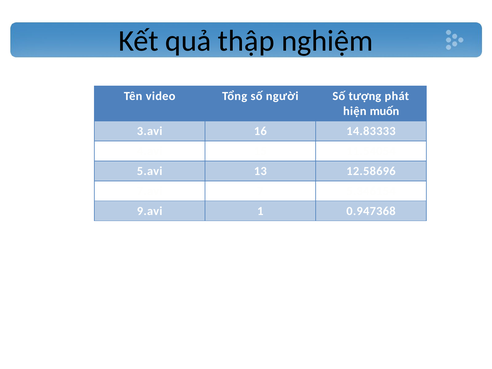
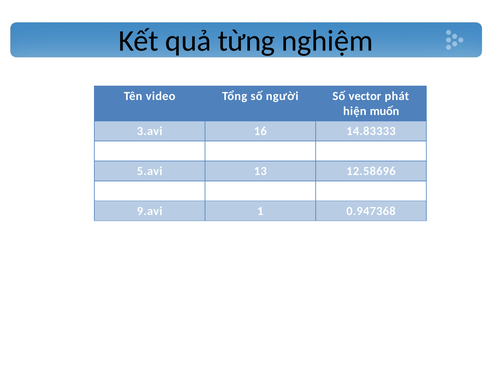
thập: thập -> từng
tượng: tượng -> vector
